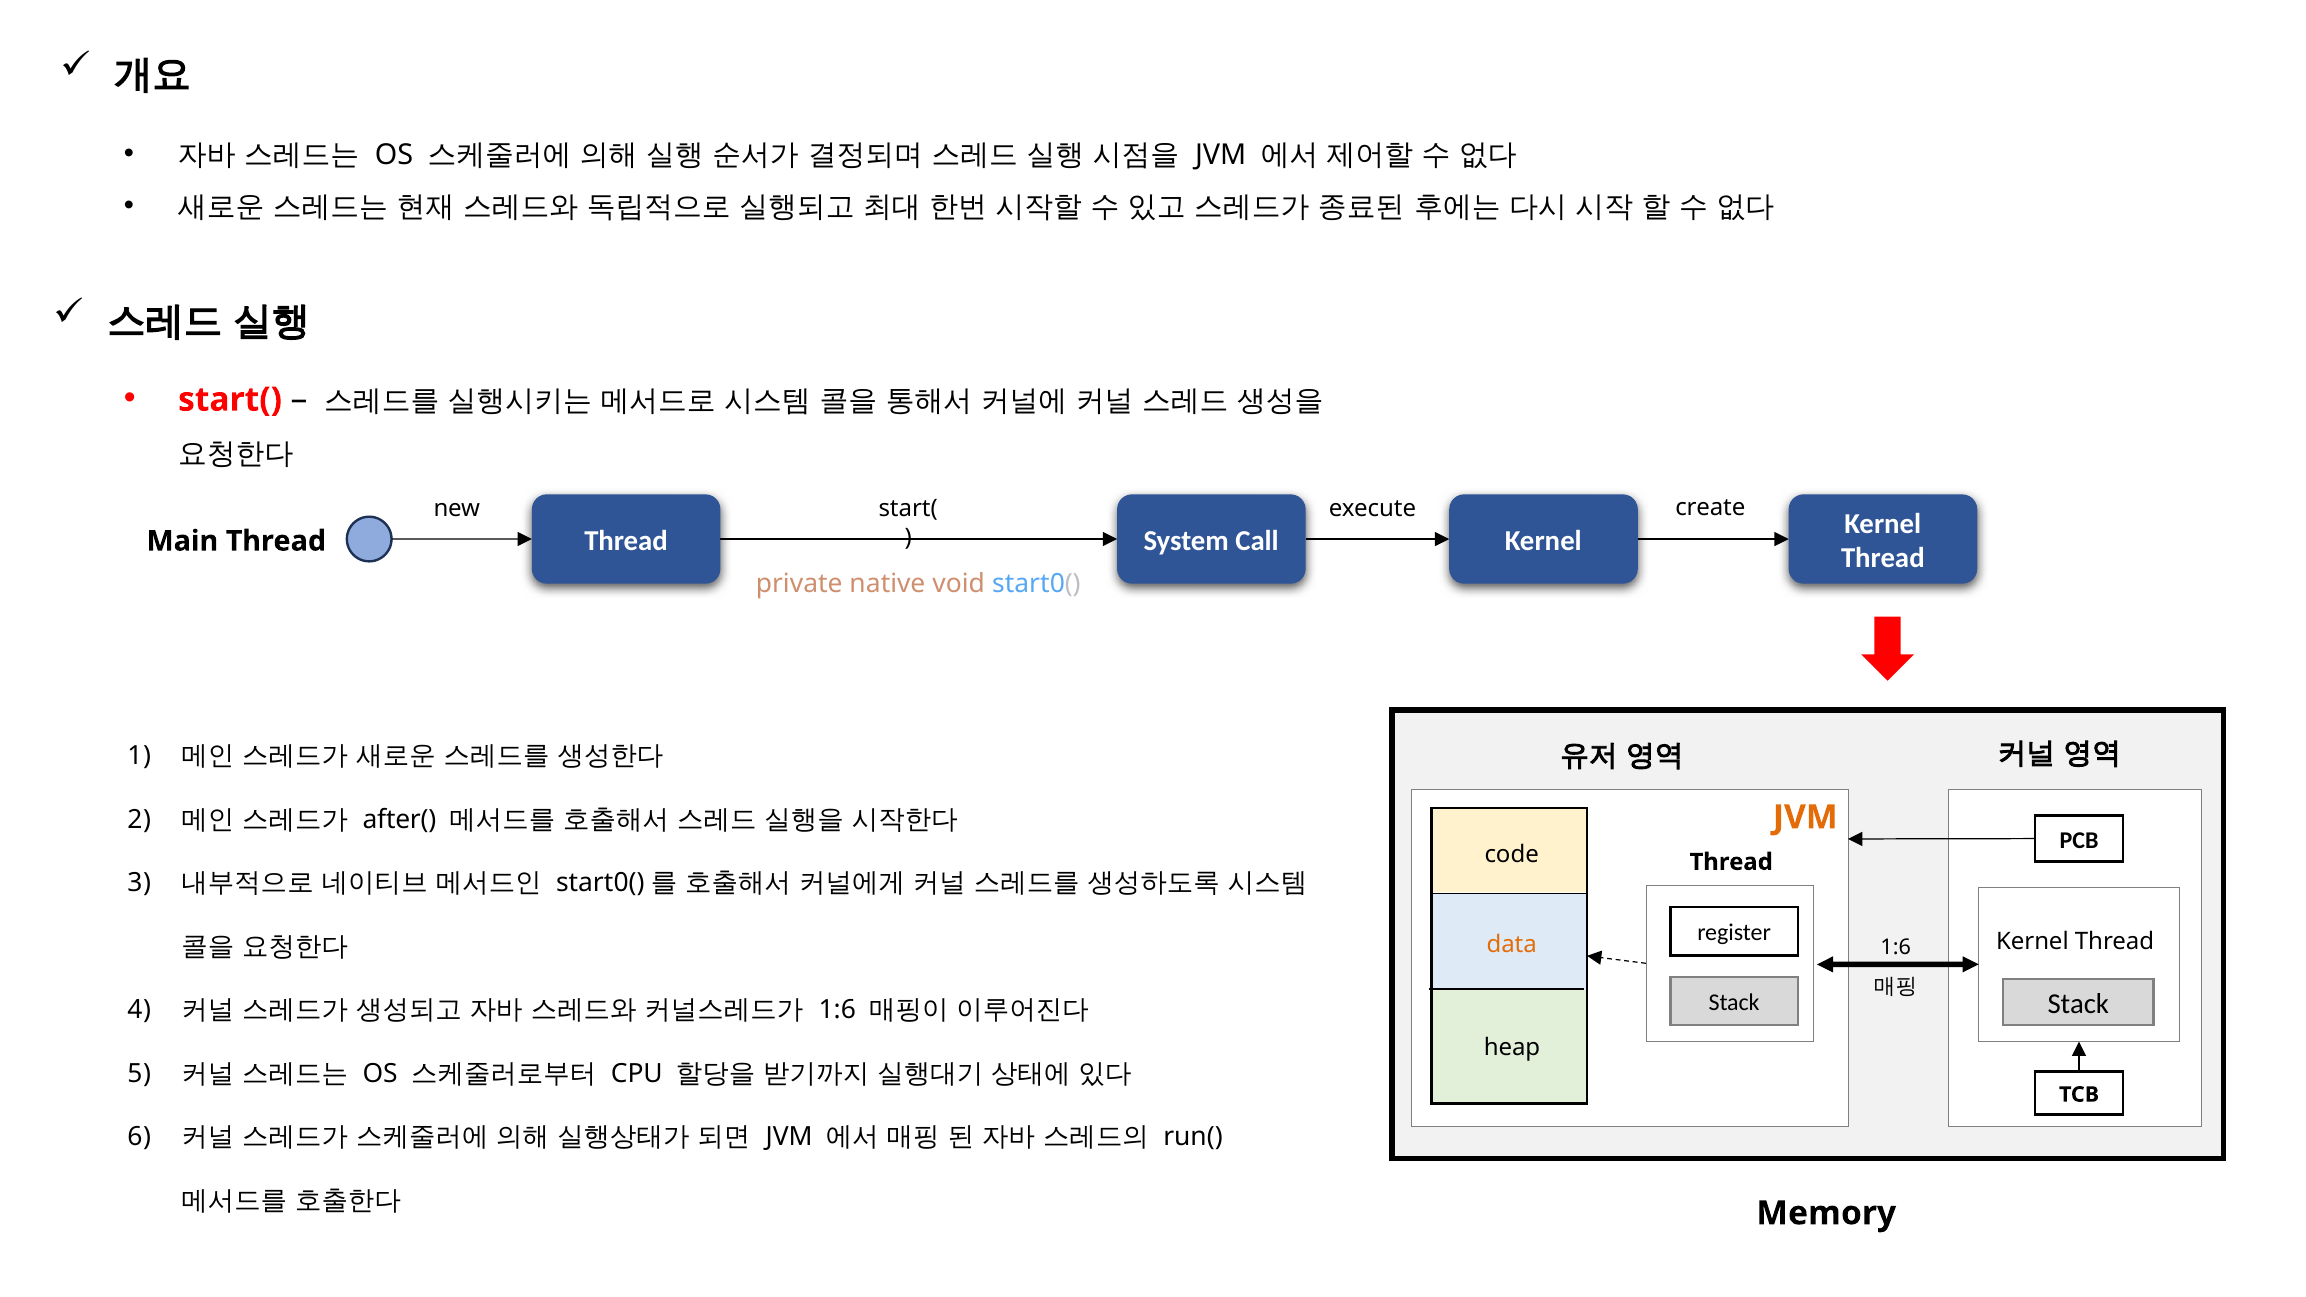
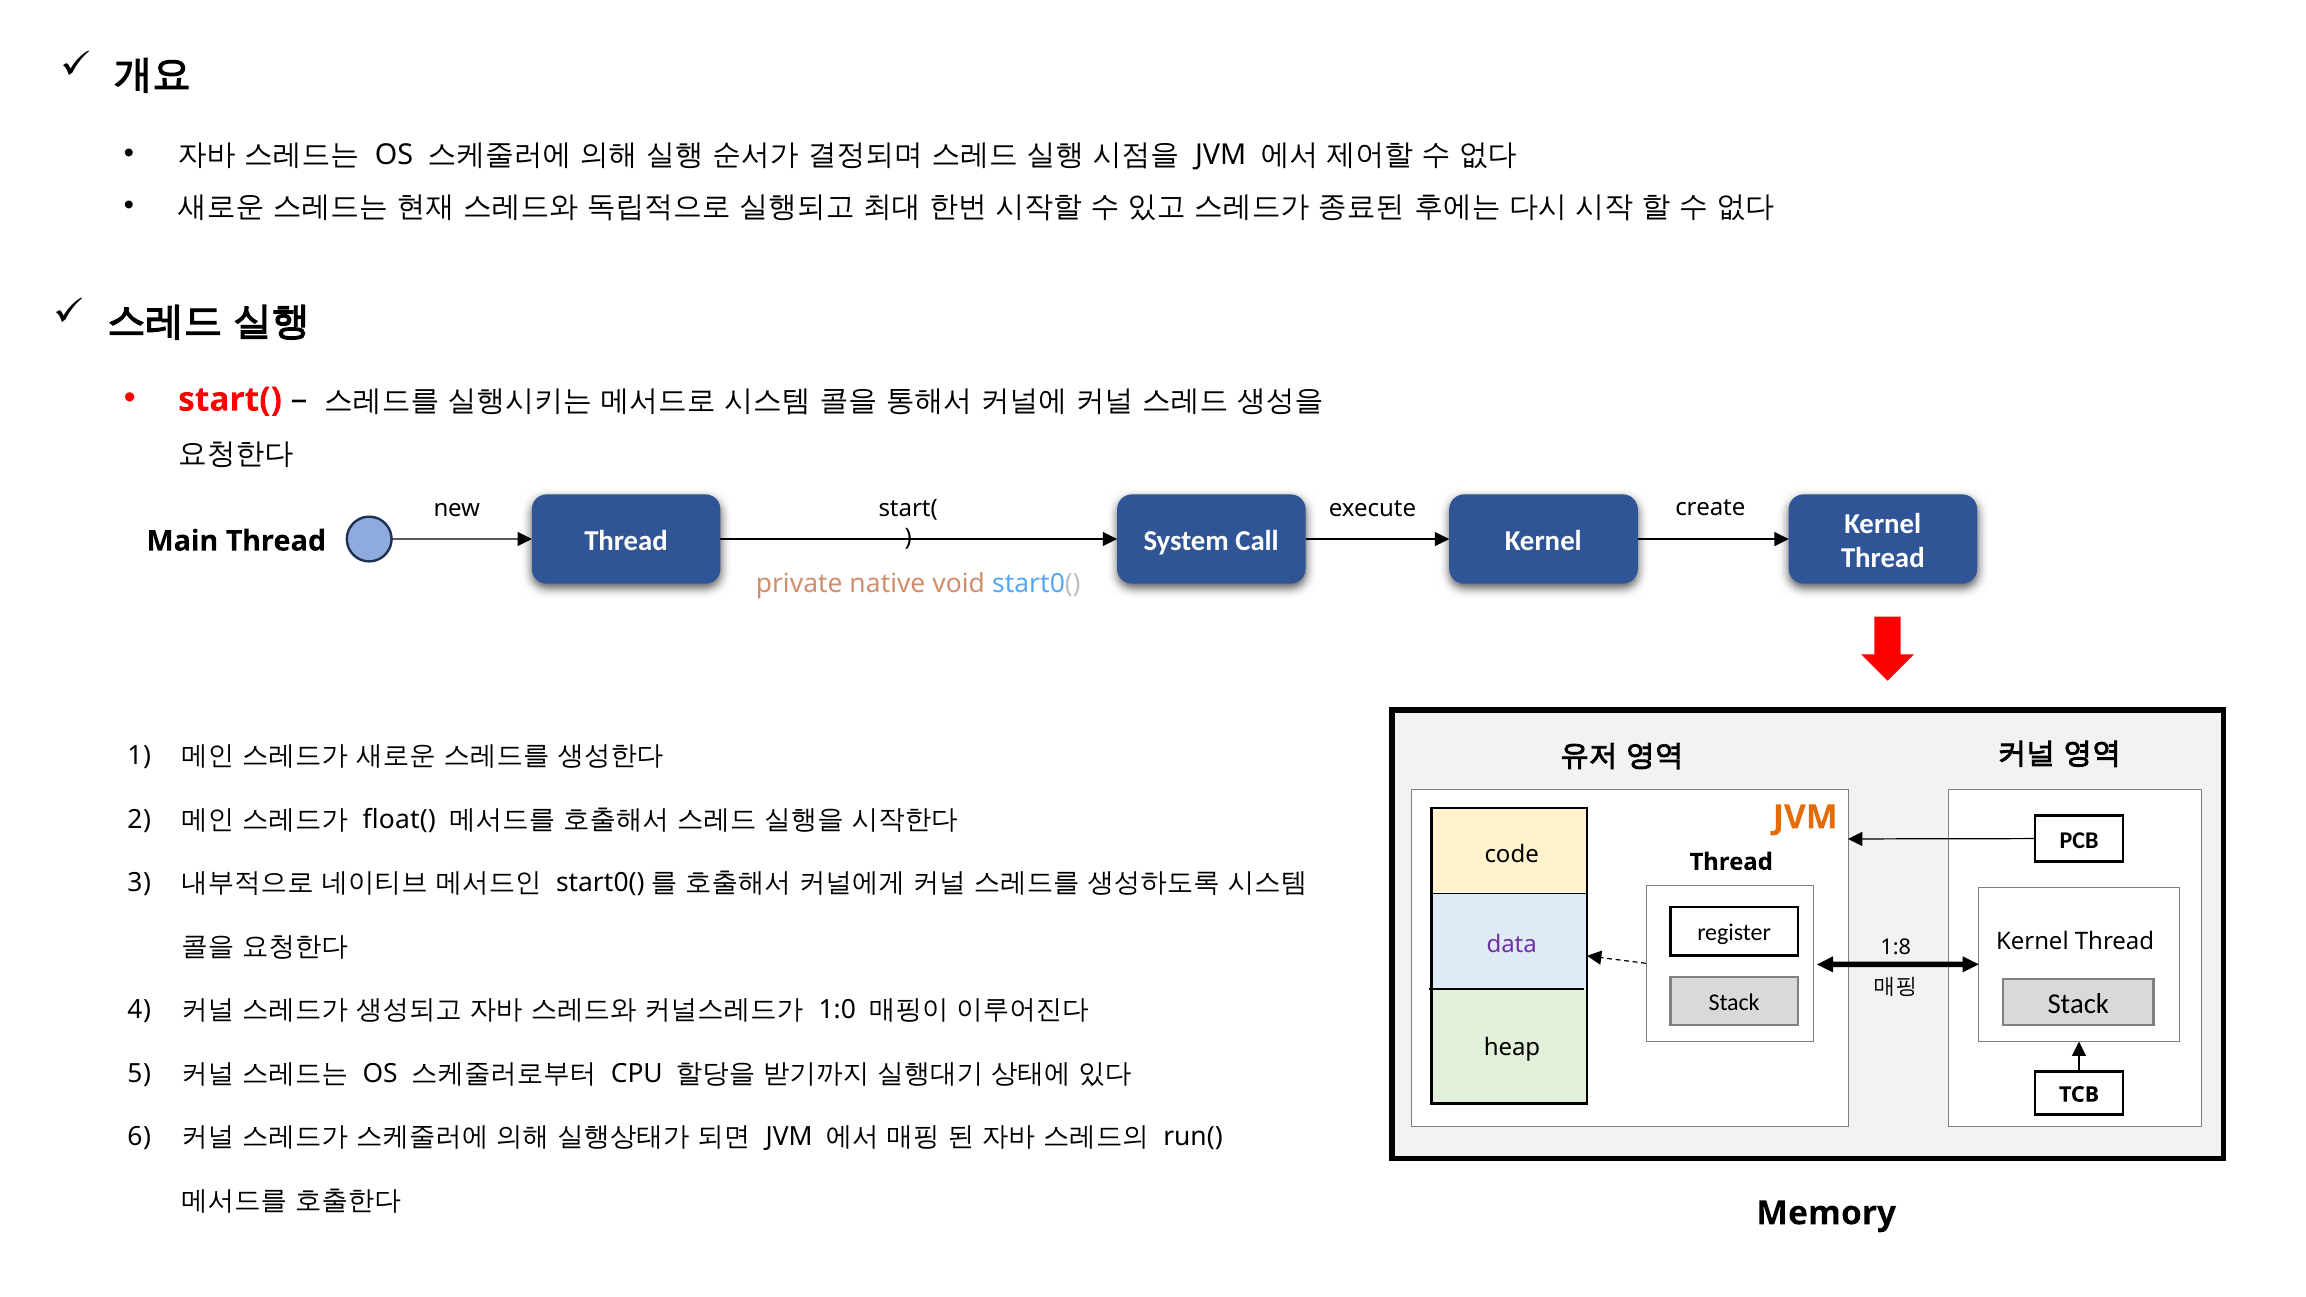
after(: after( -> float(
data colour: orange -> purple
1:6 at (1896, 948): 1:6 -> 1:8
1:6 at (837, 1010): 1:6 -> 1:0
